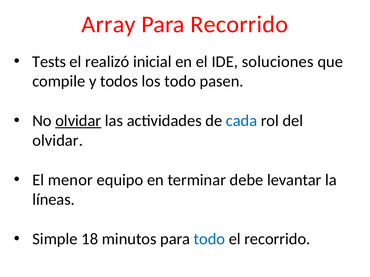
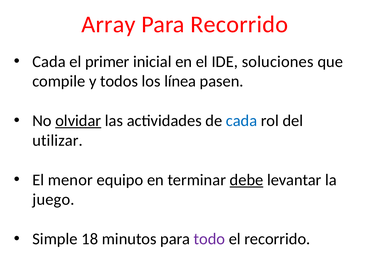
Tests at (49, 62): Tests -> Cada
realizó: realizó -> primer
los todo: todo -> línea
olvidar at (58, 141): olvidar -> utilizar
debe underline: none -> present
líneas: líneas -> juego
todo at (209, 239) colour: blue -> purple
